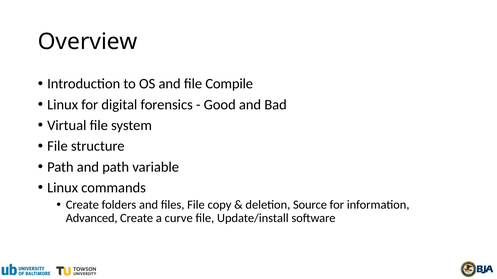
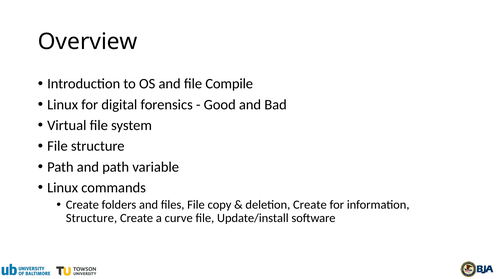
deletion Source: Source -> Create
Advanced at (92, 219): Advanced -> Structure
